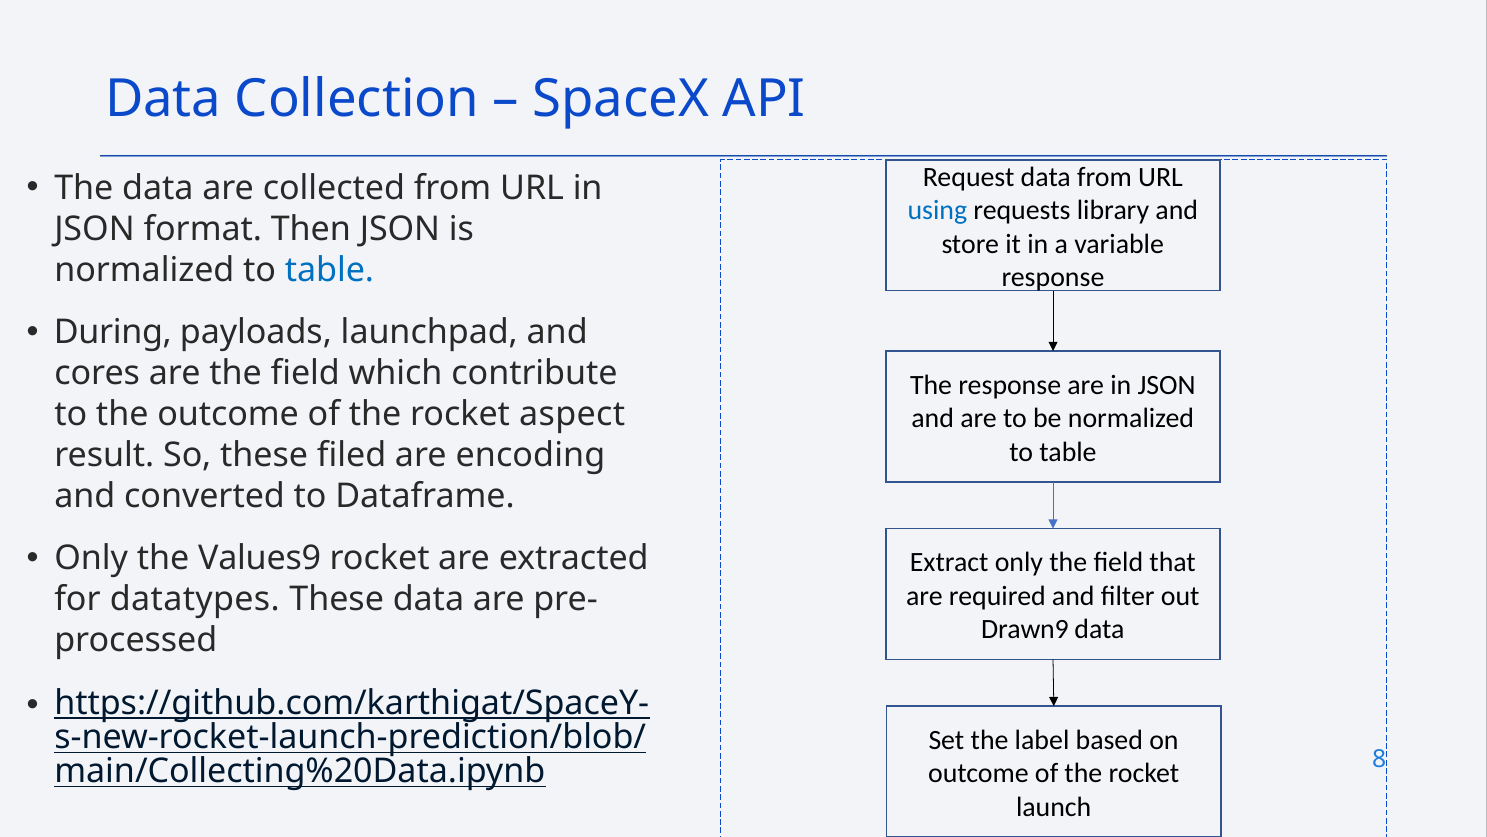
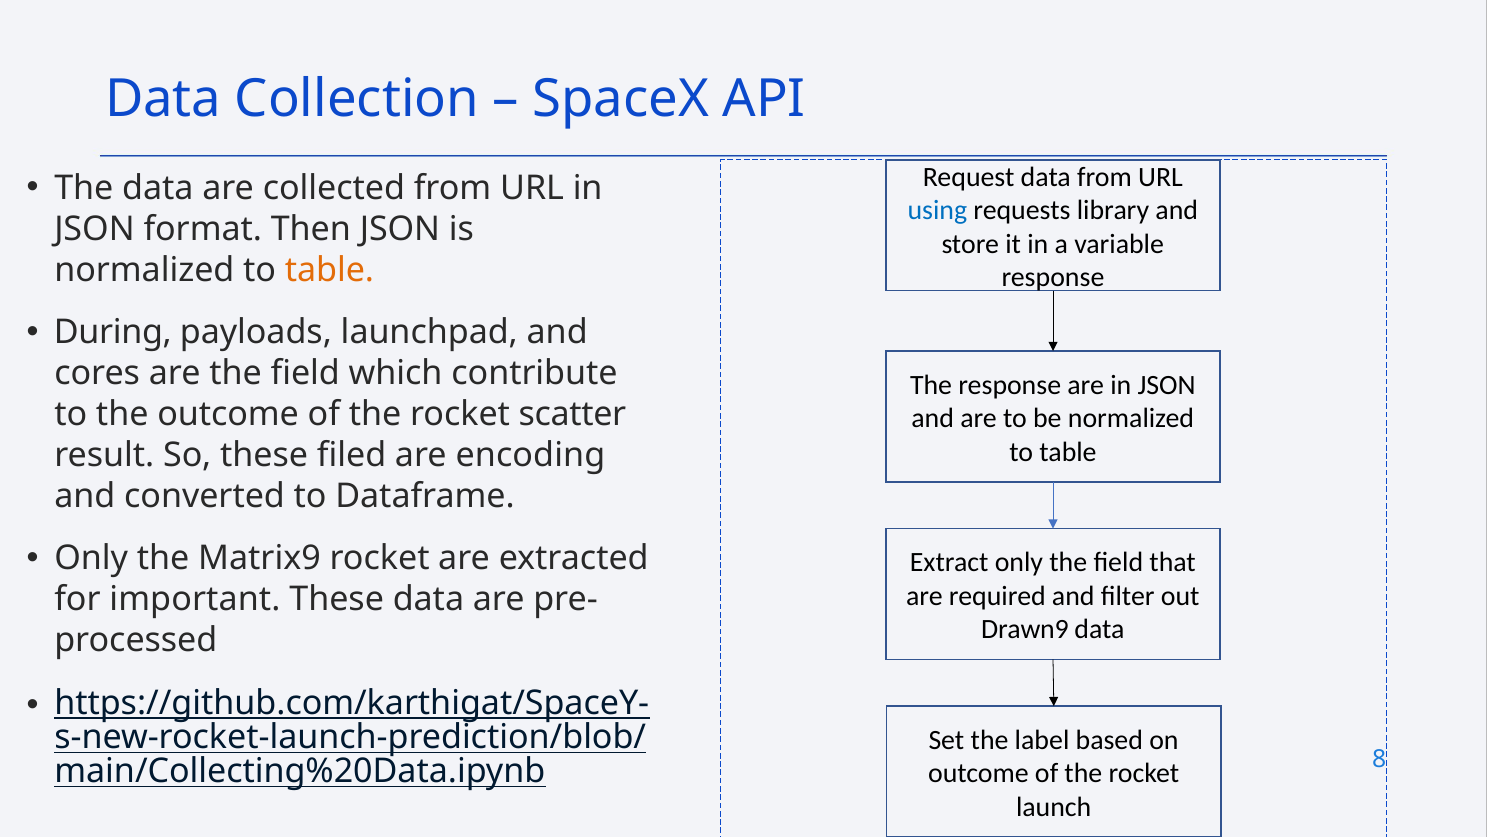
table at (329, 270) colour: blue -> orange
aspect: aspect -> scatter
Values9: Values9 -> Matrix9
datatypes: datatypes -> important
